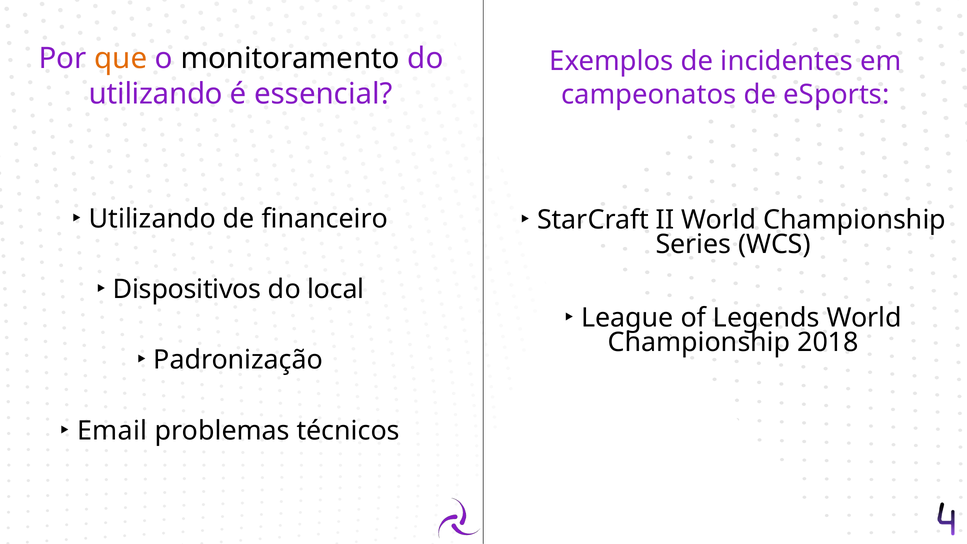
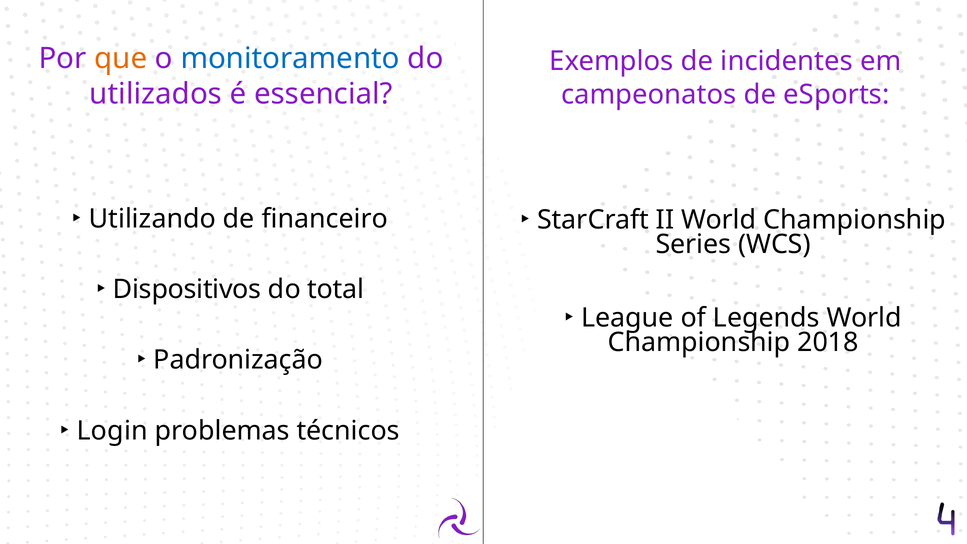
monitoramento colour: black -> blue
utilizando at (156, 94): utilizando -> utilizados
local: local -> total
Email: Email -> Login
